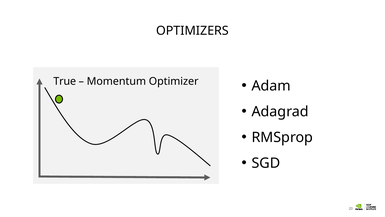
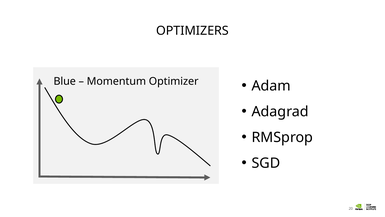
True: True -> Blue
